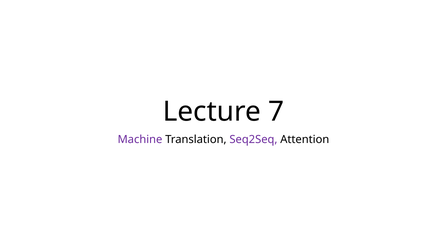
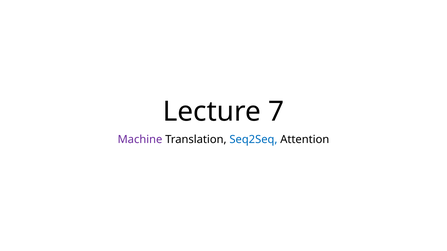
Seq2Seq colour: purple -> blue
